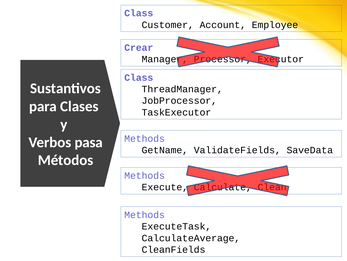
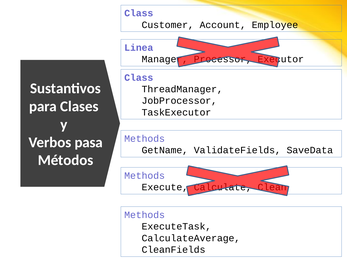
Crear: Crear -> Linea
